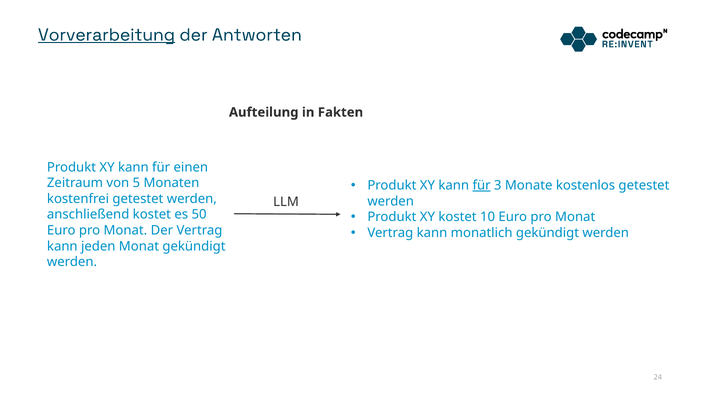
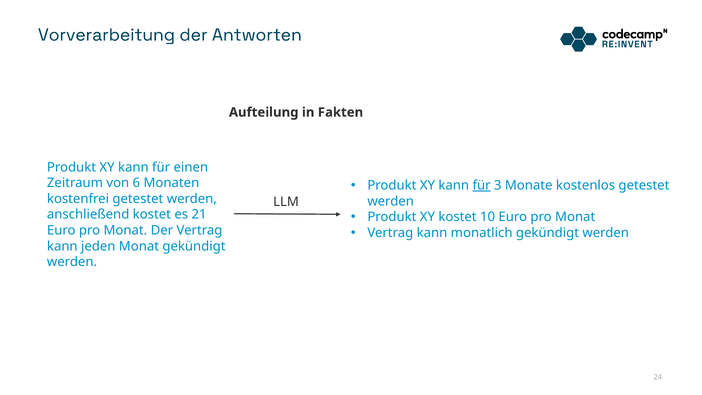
Vorverarbeitung underline: present -> none
5: 5 -> 6
50: 50 -> 21
